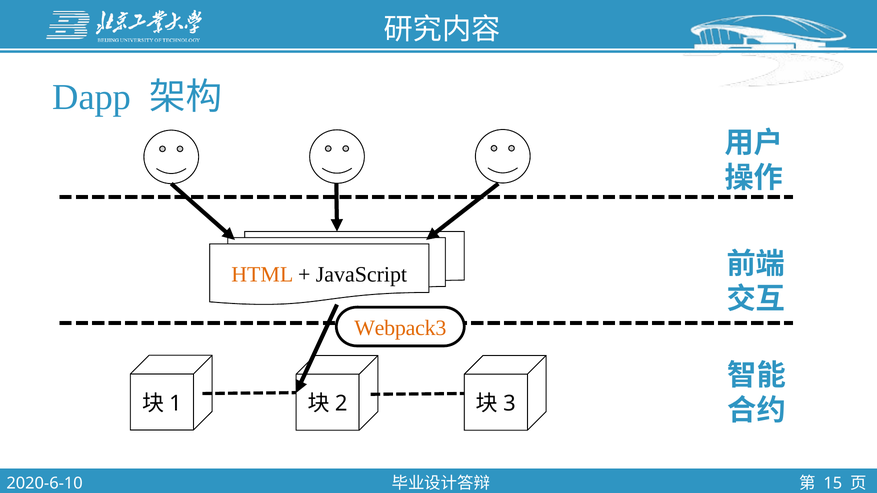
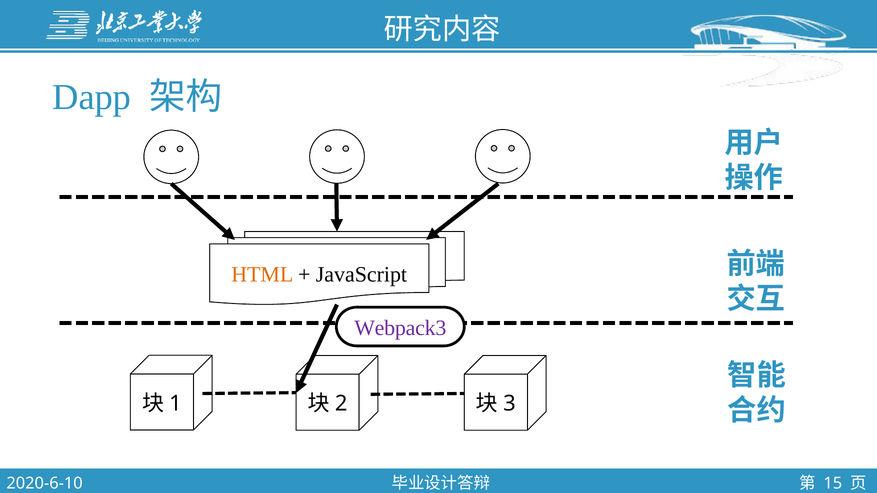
Webpack3 colour: orange -> purple
